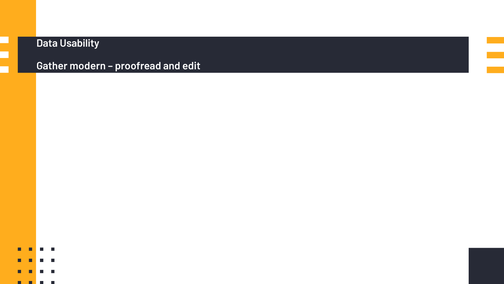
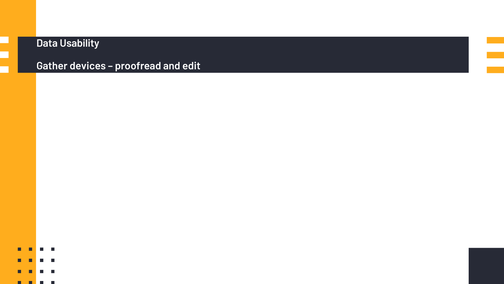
modern: modern -> devices
